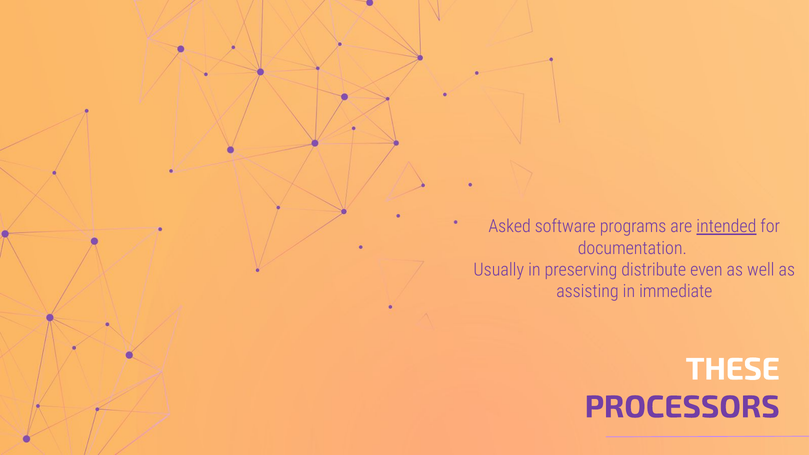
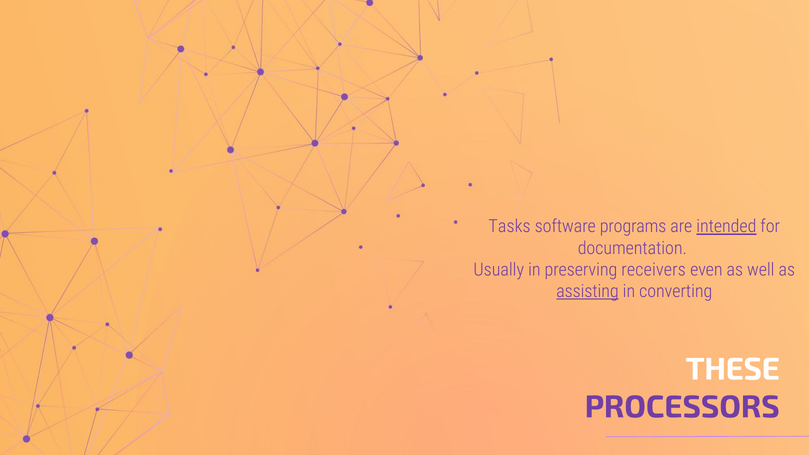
Asked: Asked -> Tasks
distribute: distribute -> receivers
assisting underline: none -> present
immediate: immediate -> converting
